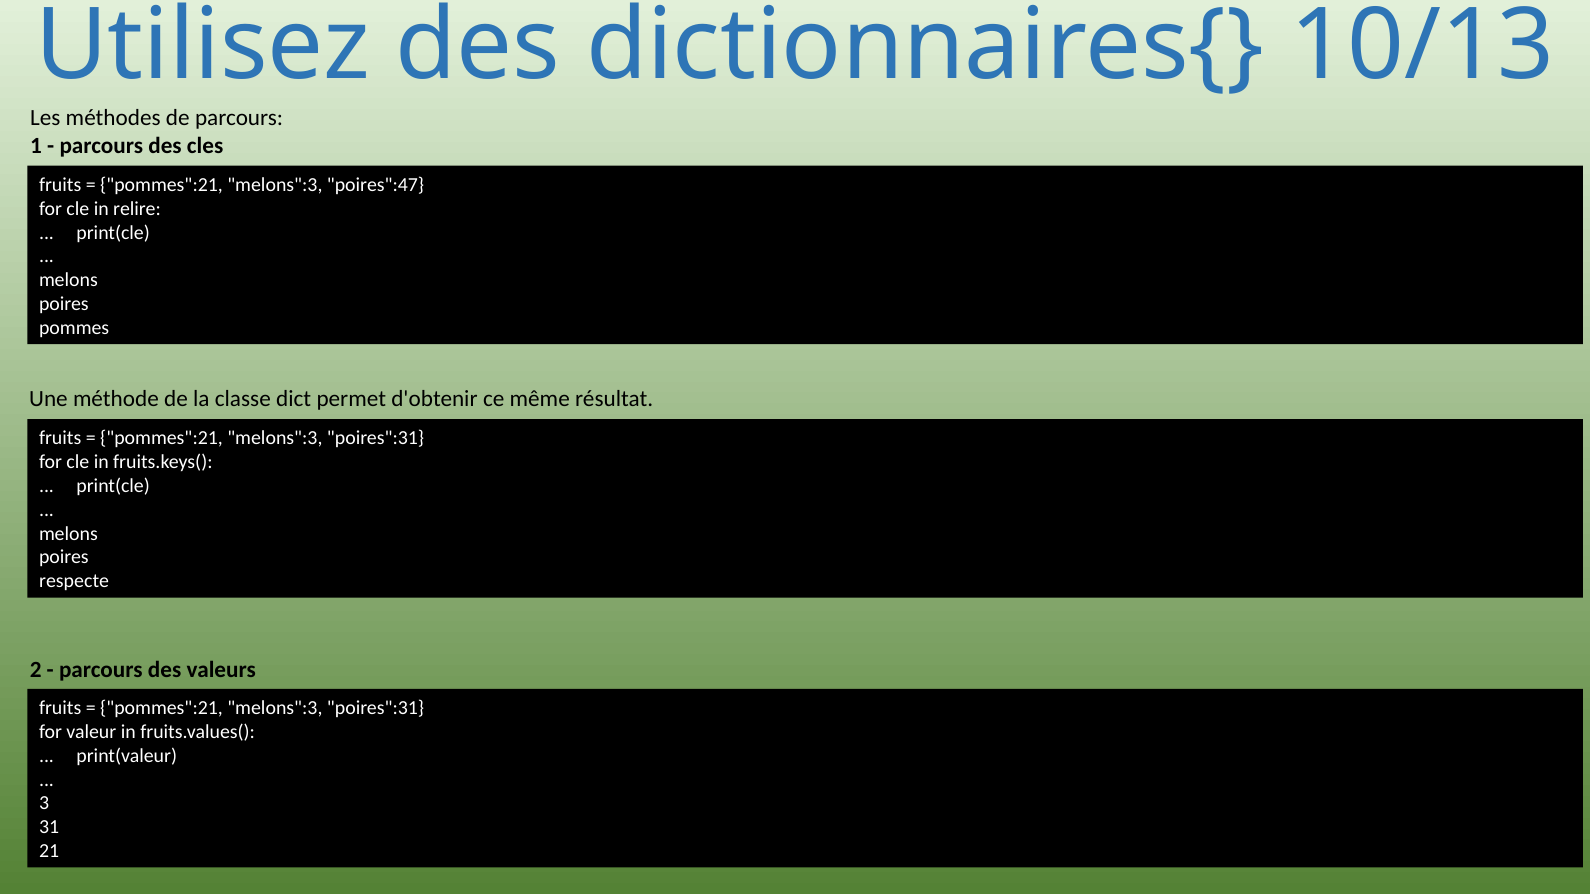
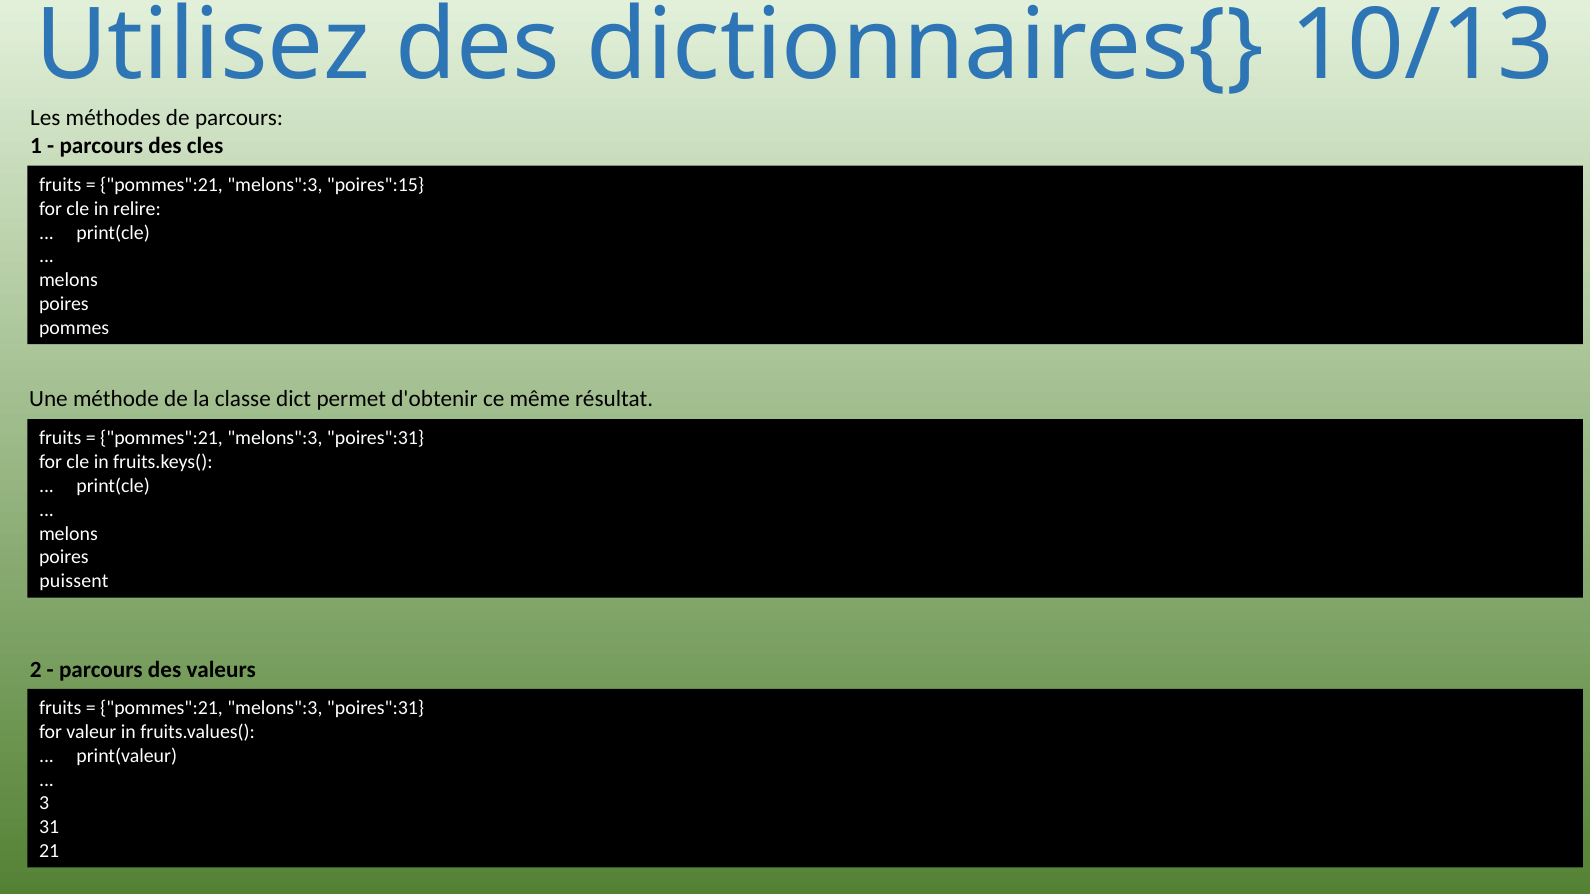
poires":47: poires":47 -> poires":15
respecte: respecte -> puissent
